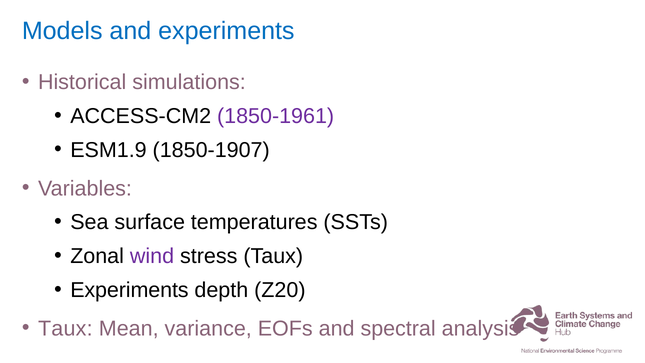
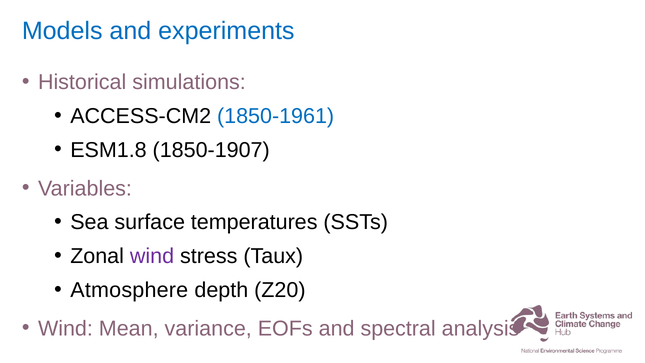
1850-1961 colour: purple -> blue
ESM1.9: ESM1.9 -> ESM1.8
Experiments at (129, 290): Experiments -> Atmosphere
Taux at (65, 328): Taux -> Wind
